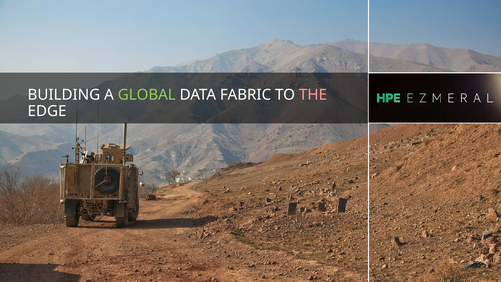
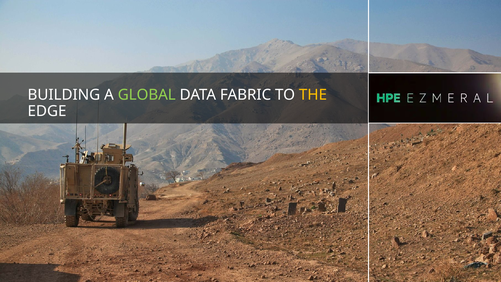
THE colour: pink -> yellow
